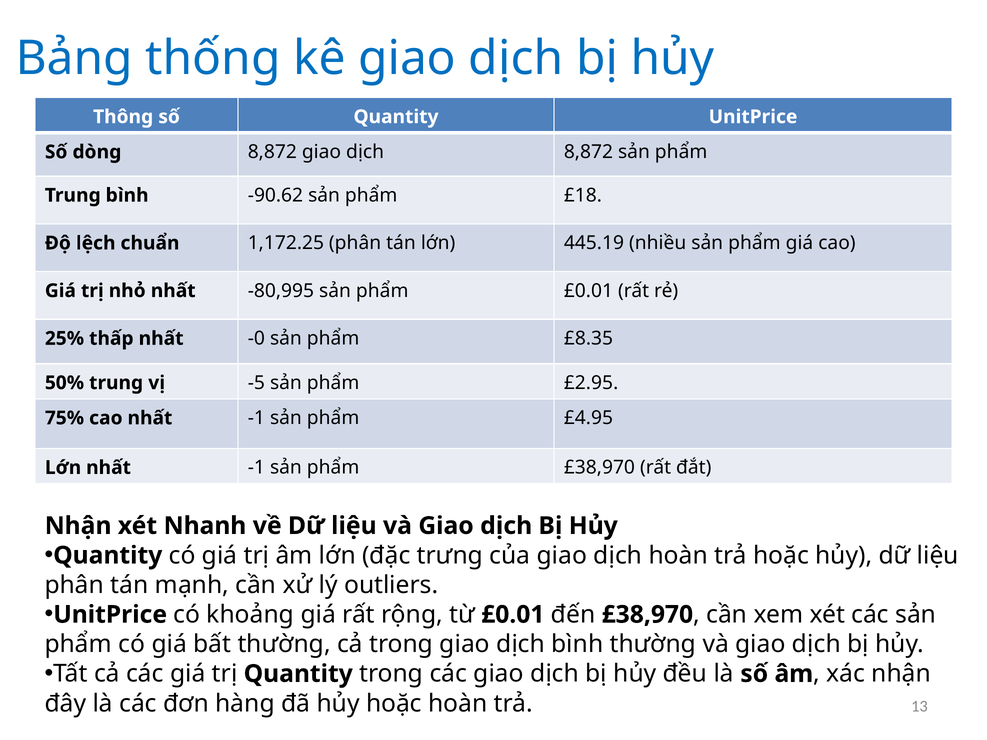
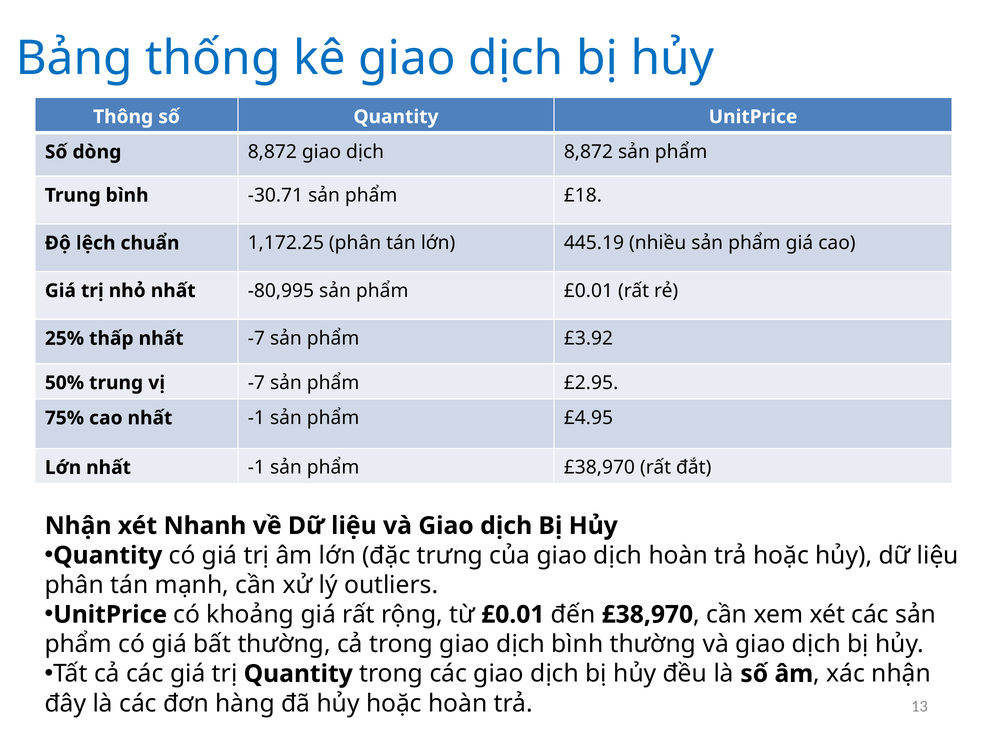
-90.62: -90.62 -> -30.71
nhất -0: -0 -> -7
£8.35: £8.35 -> £3.92
-5 at (256, 383): -5 -> -7
